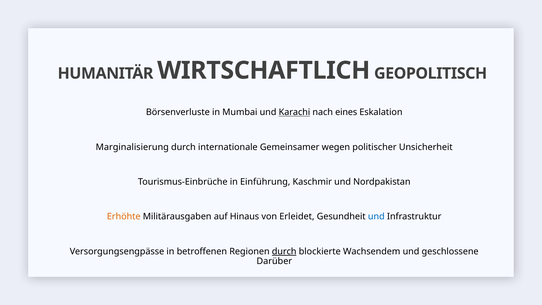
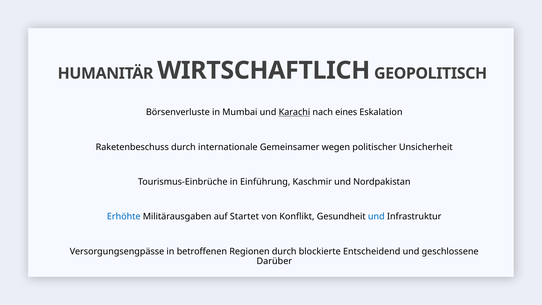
Marginalisierung: Marginalisierung -> Raketenbeschuss
Erhöhte colour: orange -> blue
Hinaus: Hinaus -> Startet
Erleidet: Erleidet -> Konflikt
durch at (284, 251) underline: present -> none
Wachsendem: Wachsendem -> Entscheidend
